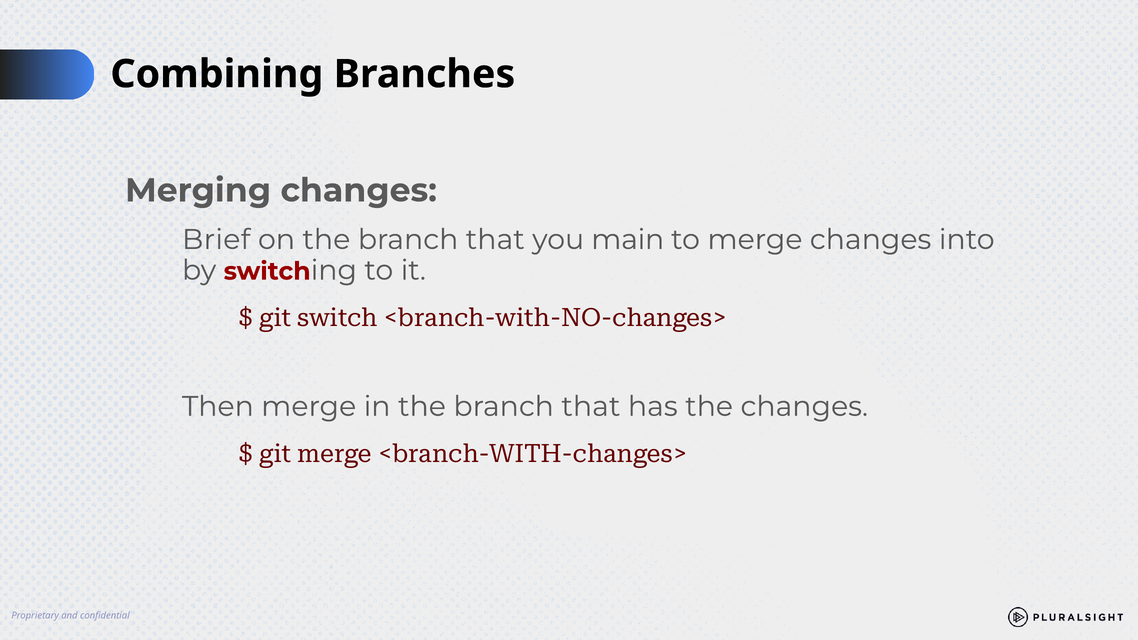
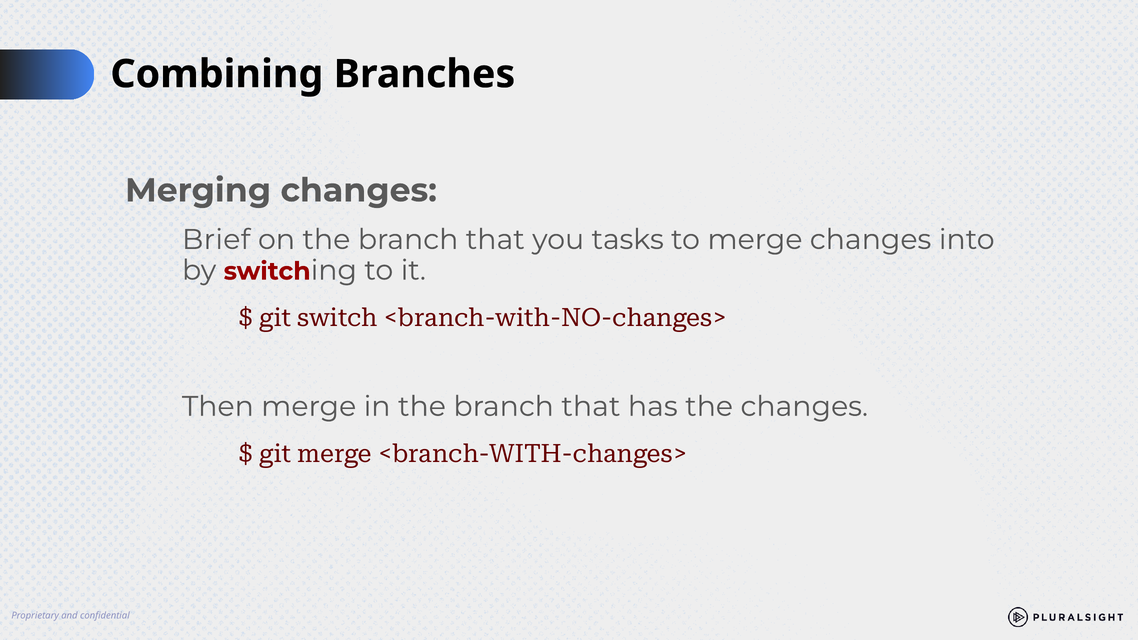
main: main -> tasks
